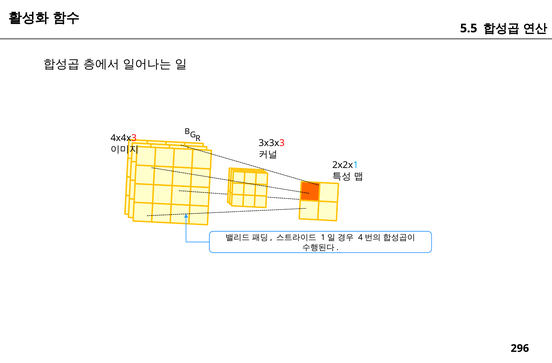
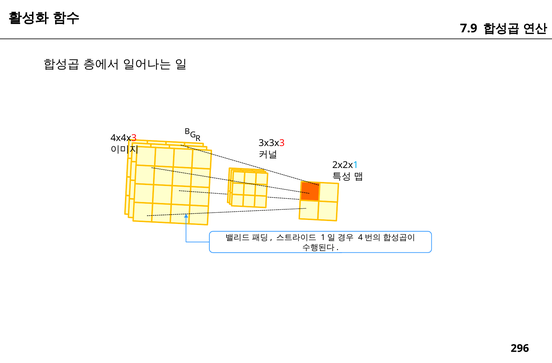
5.5: 5.5 -> 7.9
